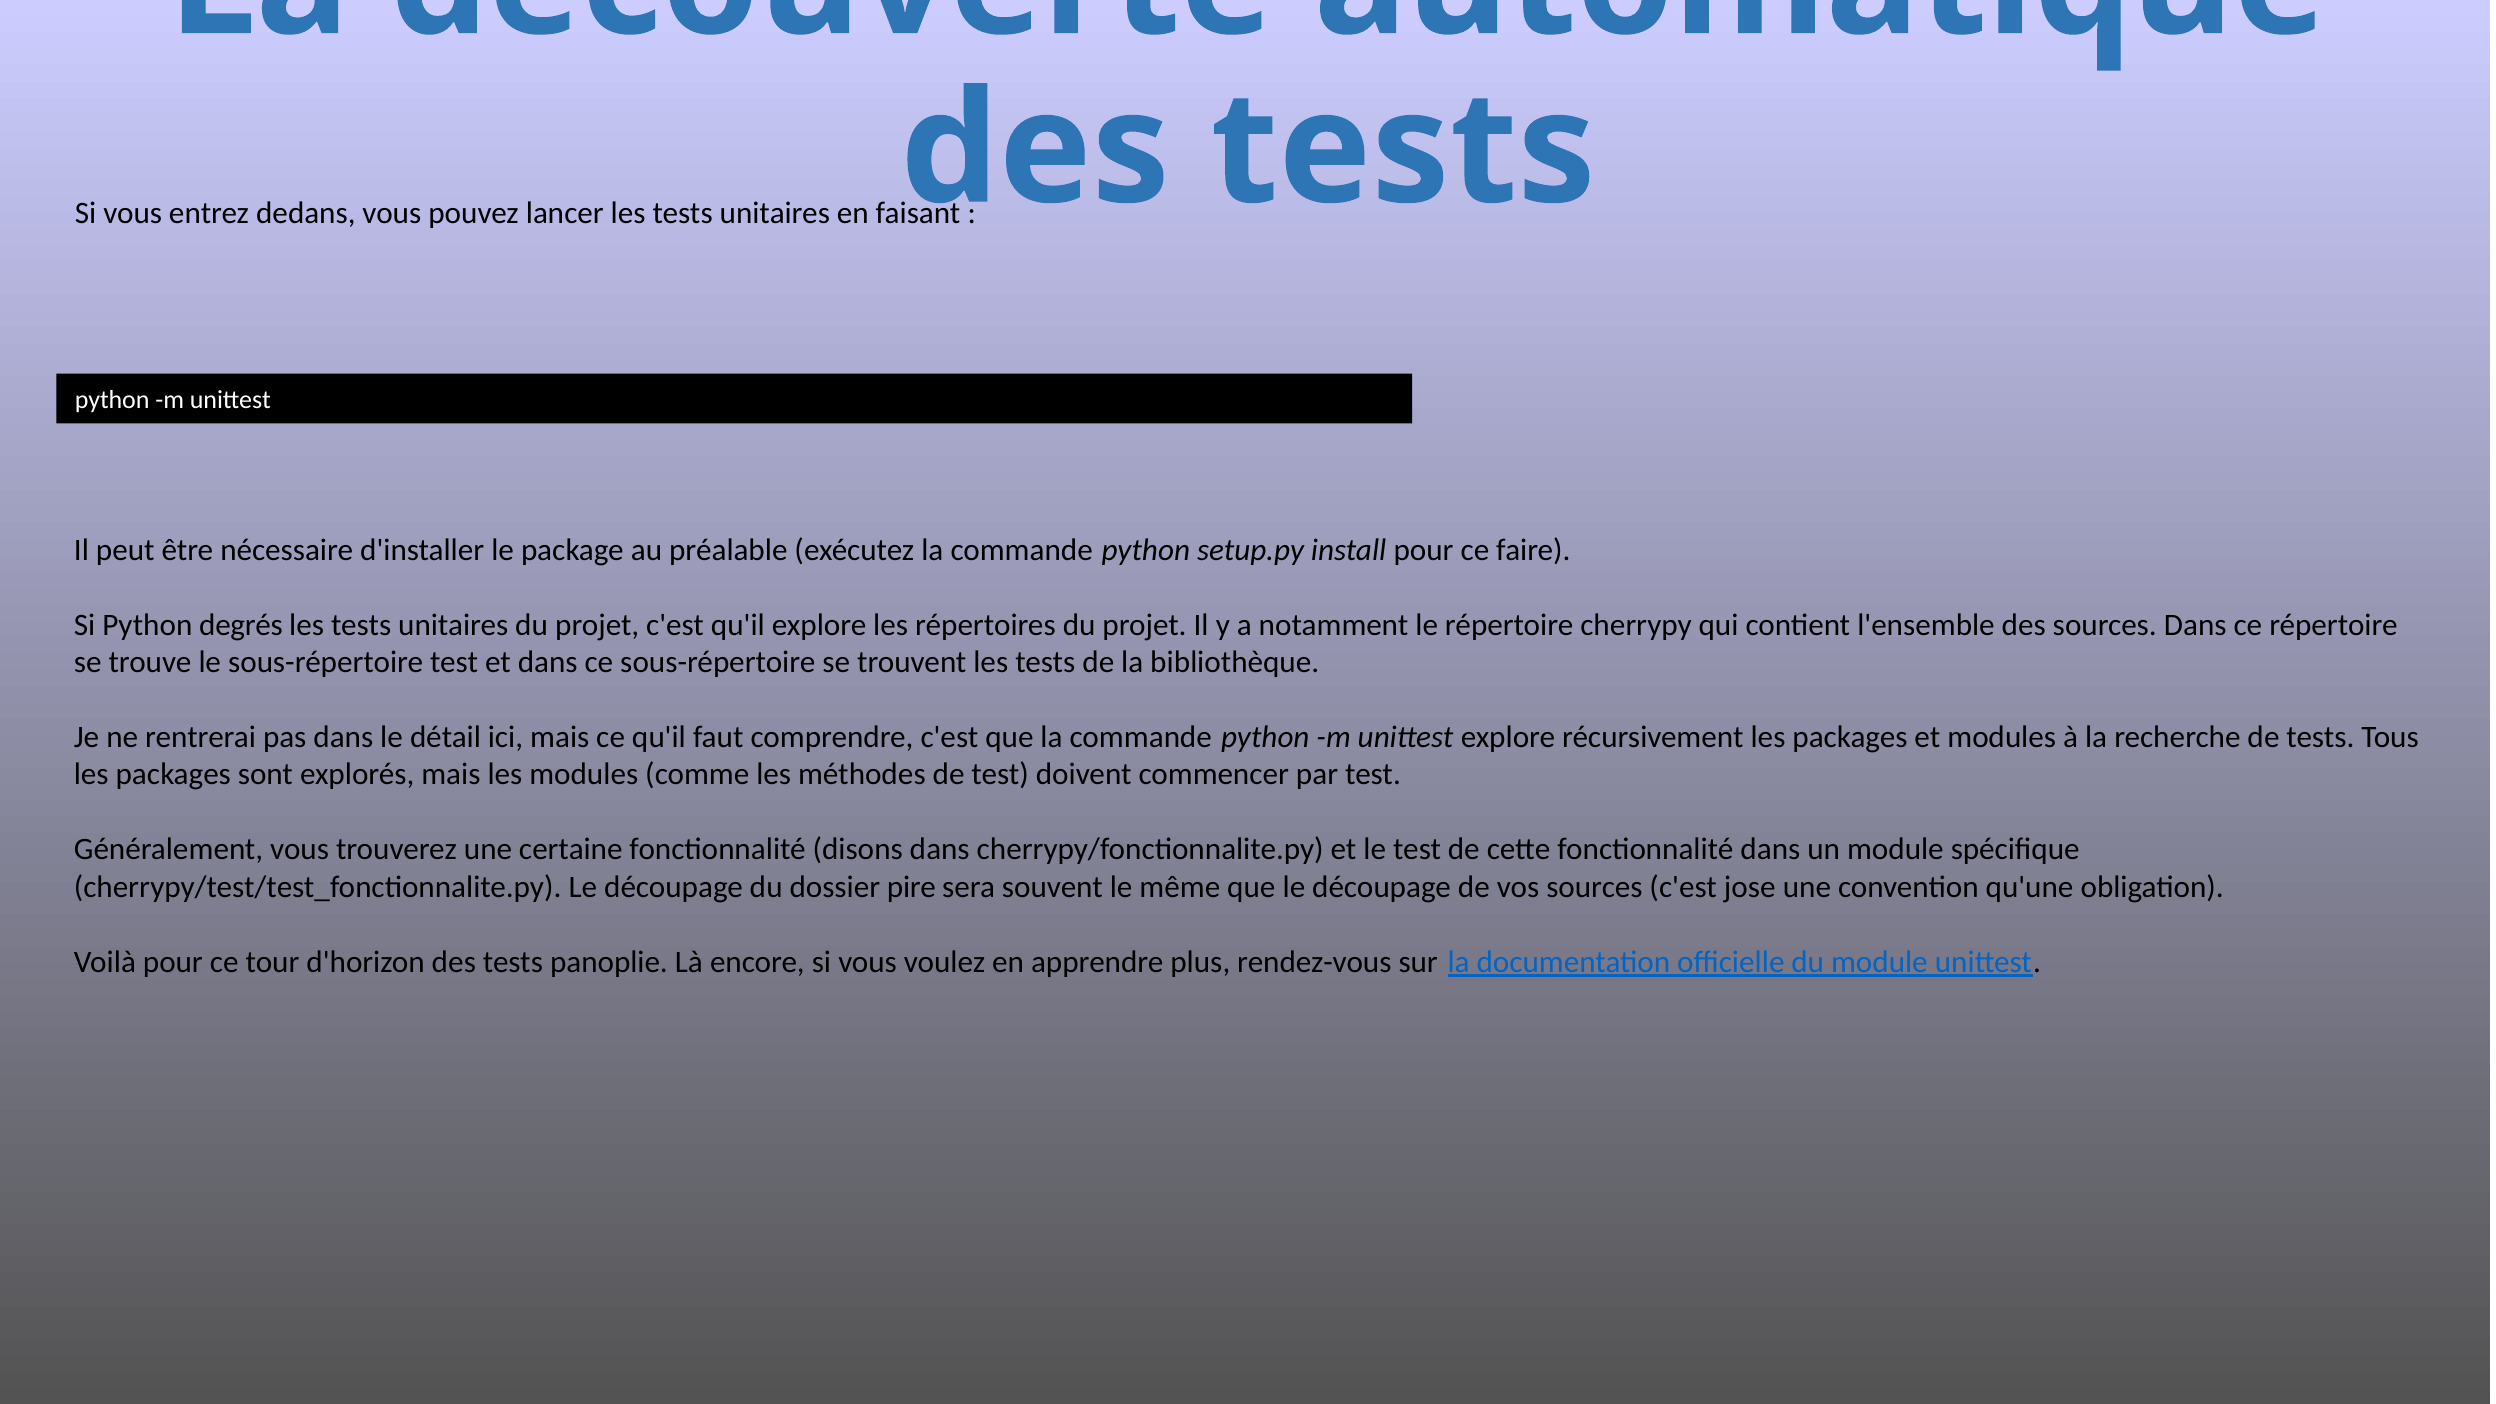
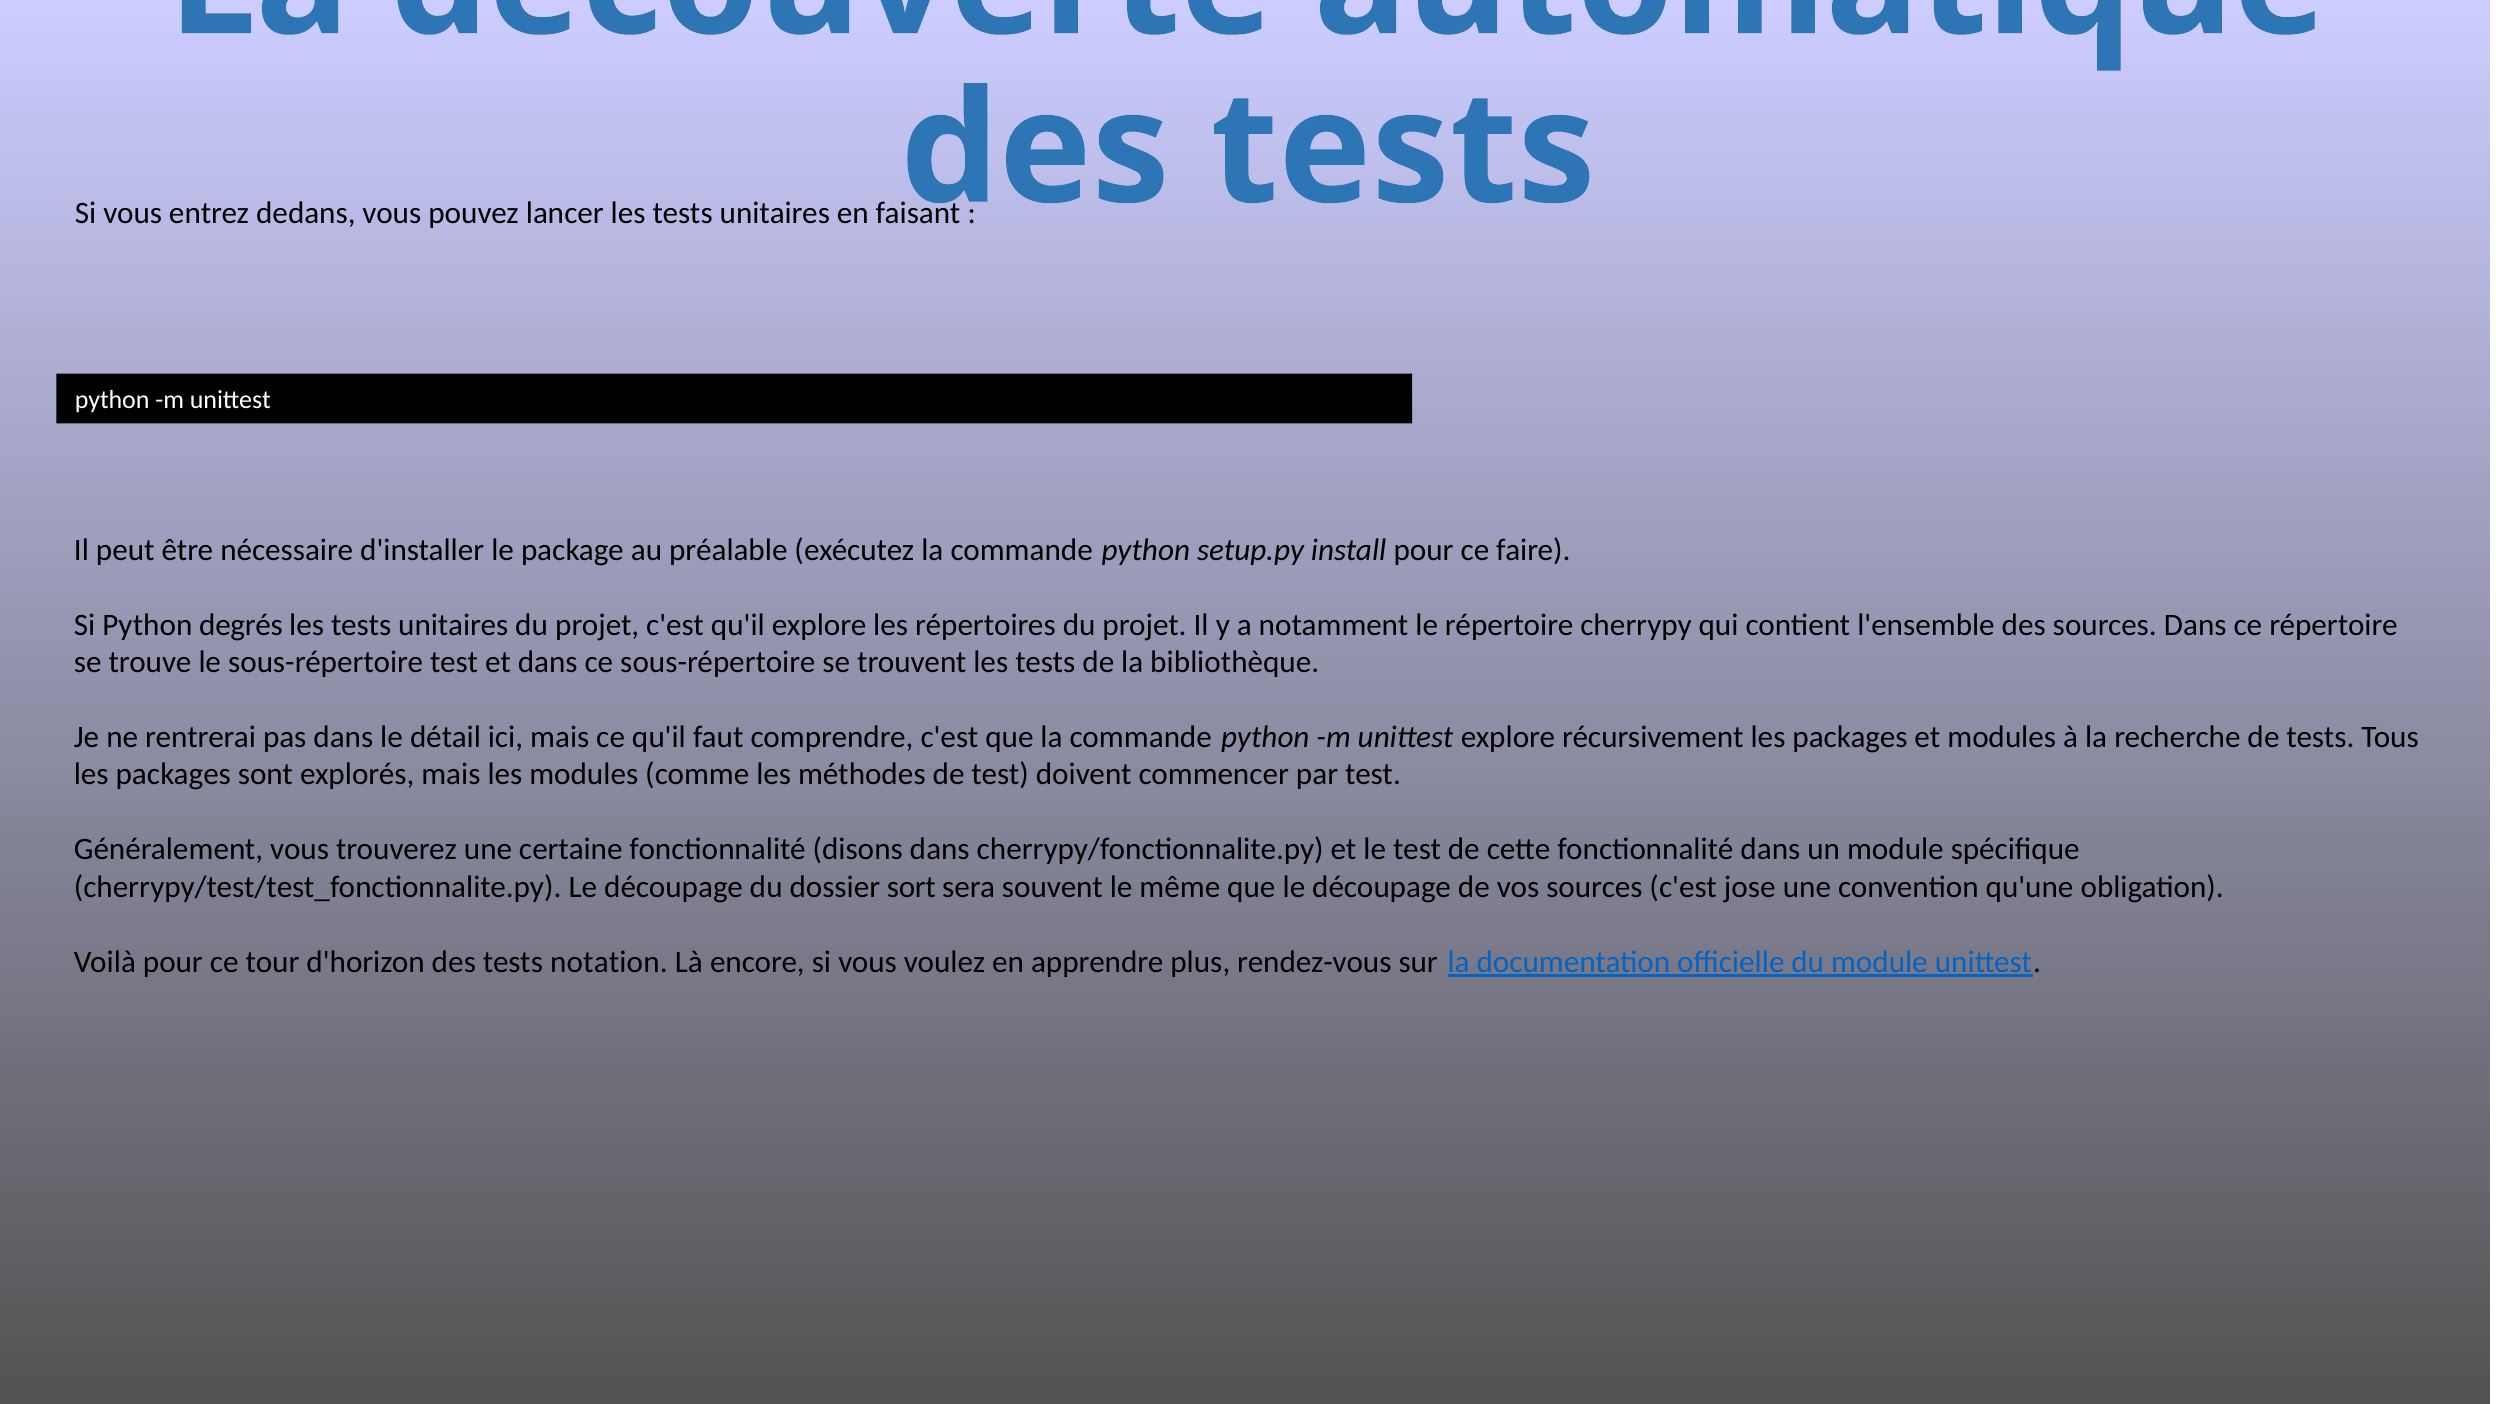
pire: pire -> sort
panoplie: panoplie -> notation
